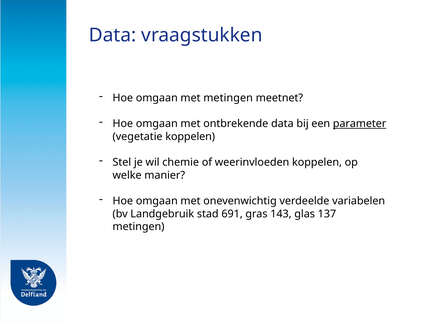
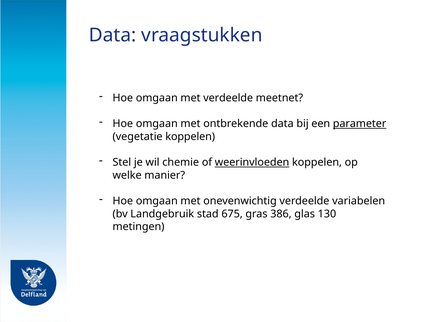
met metingen: metingen -> verdeelde
weerinvloeden underline: none -> present
691: 691 -> 675
143: 143 -> 386
137: 137 -> 130
